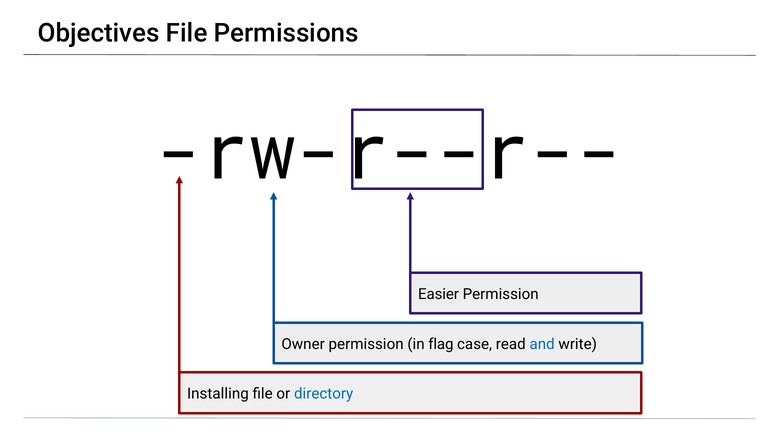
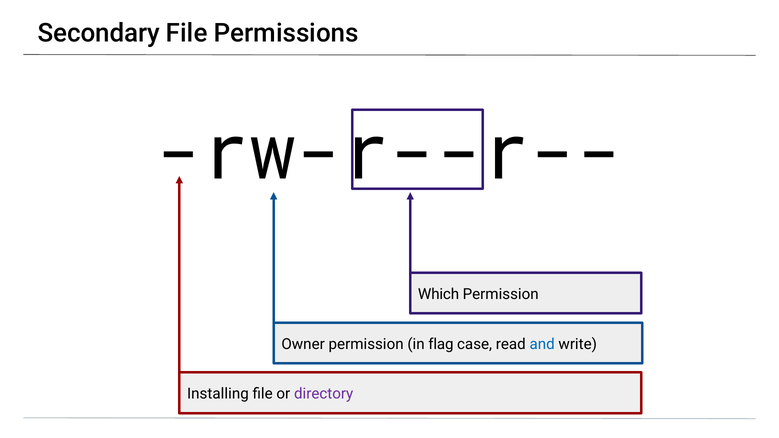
Objectives: Objectives -> Secondary
Easier: Easier -> Which
directory colour: blue -> purple
